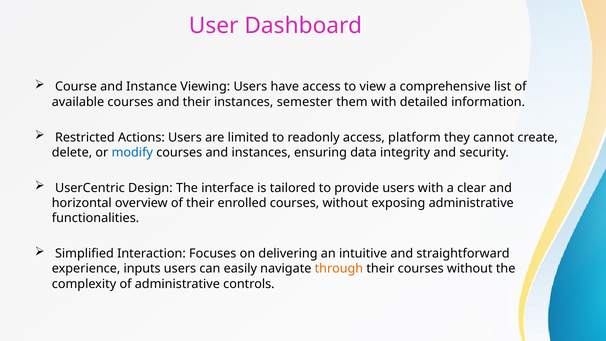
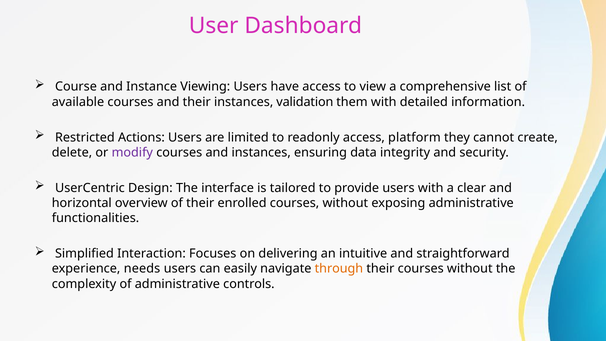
semester: semester -> validation
modify colour: blue -> purple
inputs: inputs -> needs
